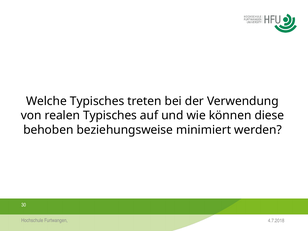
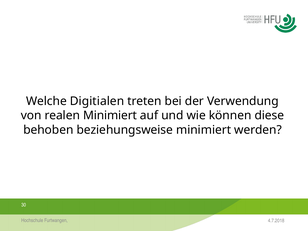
Welche Typisches: Typisches -> Digitialen
realen Typisches: Typisches -> Minimiert
